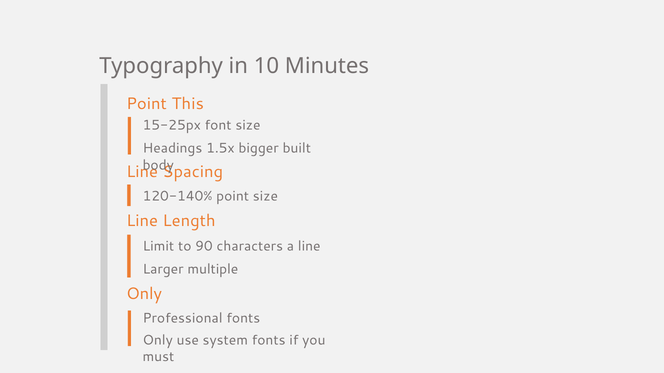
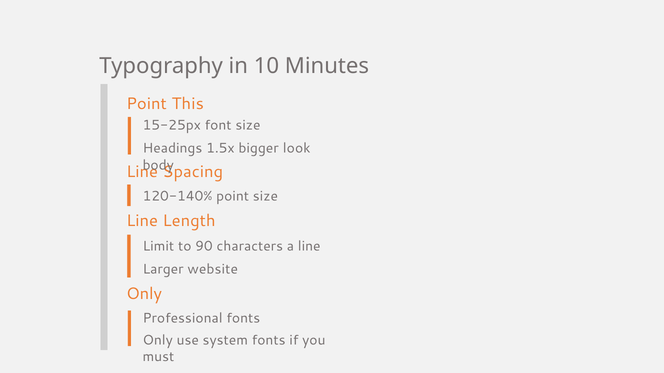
built: built -> look
multiple: multiple -> website
